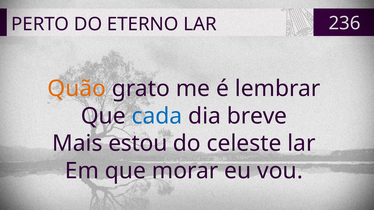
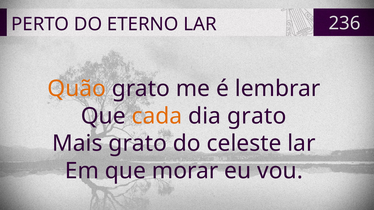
cada colour: blue -> orange
dia breve: breve -> grato
Mais estou: estou -> grato
